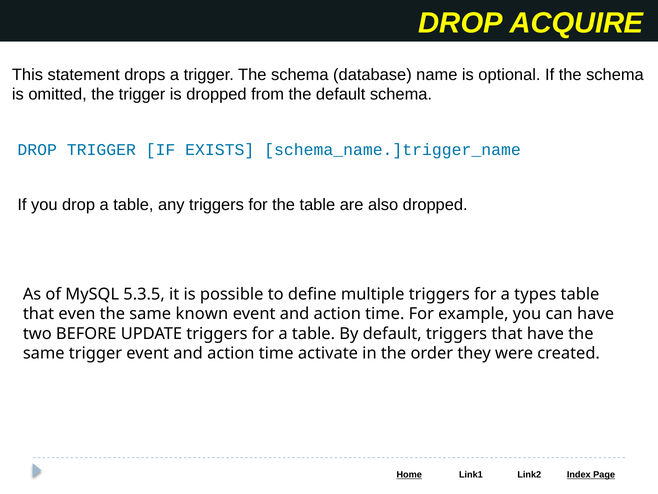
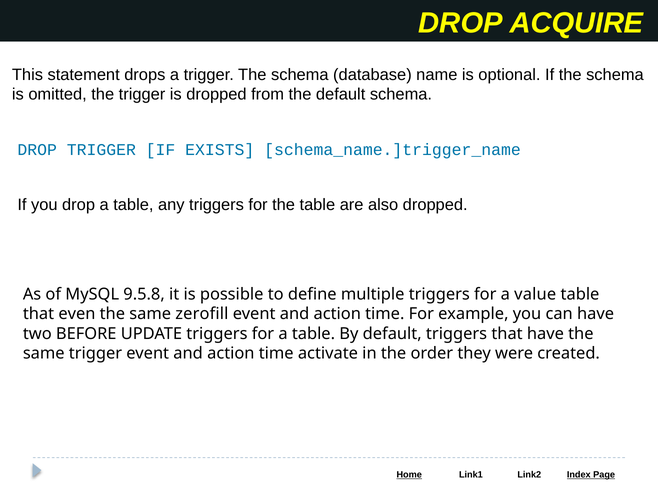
5.3.5: 5.3.5 -> 9.5.8
types: types -> value
known: known -> zerofill
